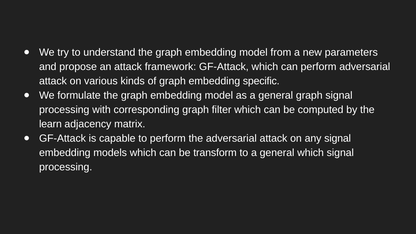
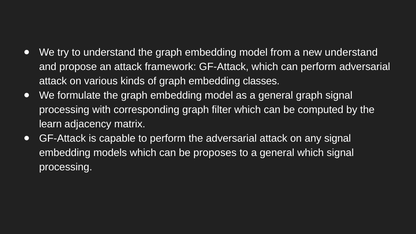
new parameters: parameters -> understand
specific: specific -> classes
transform: transform -> proposes
